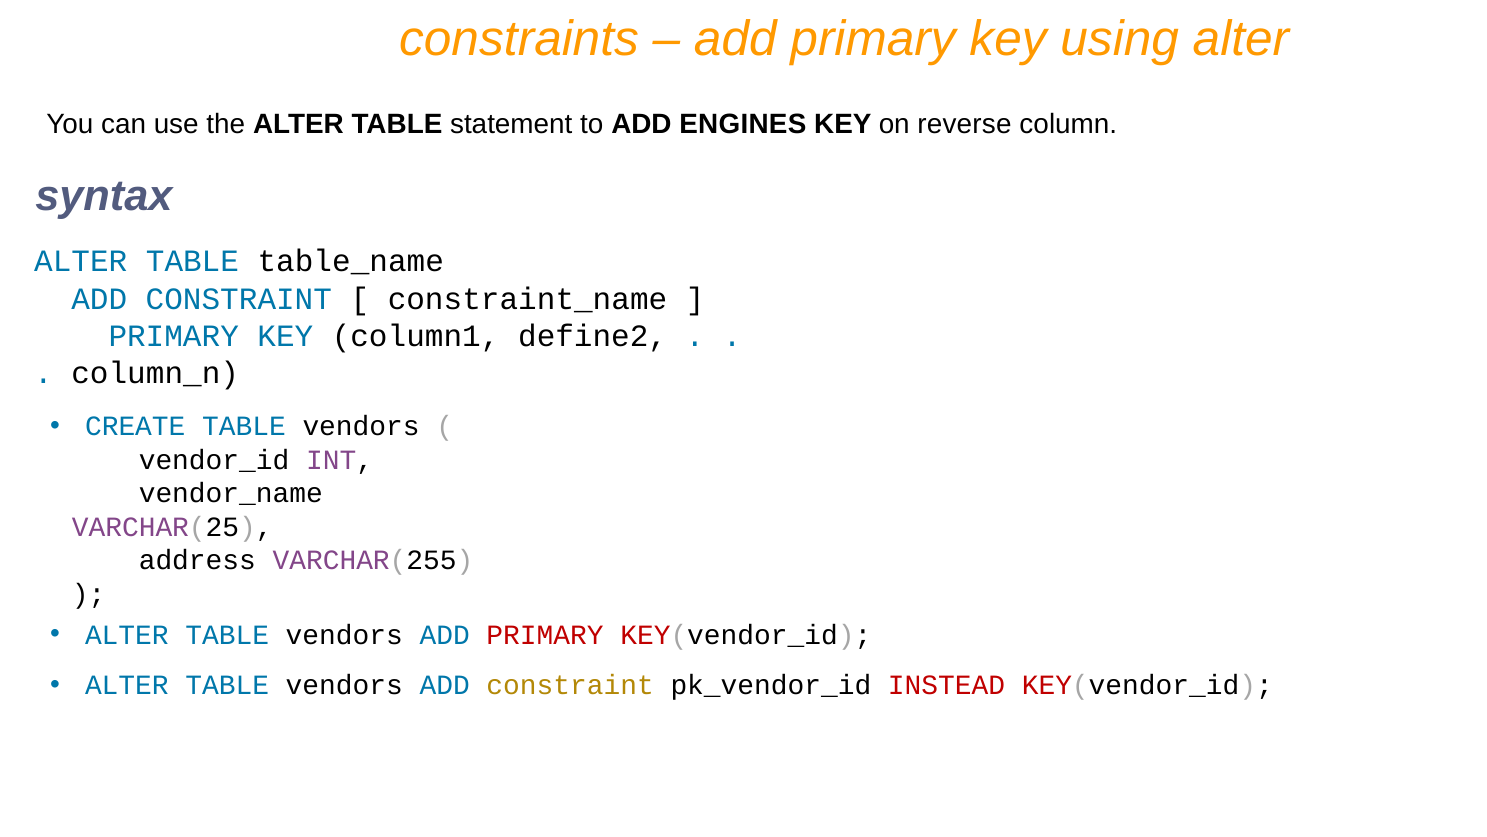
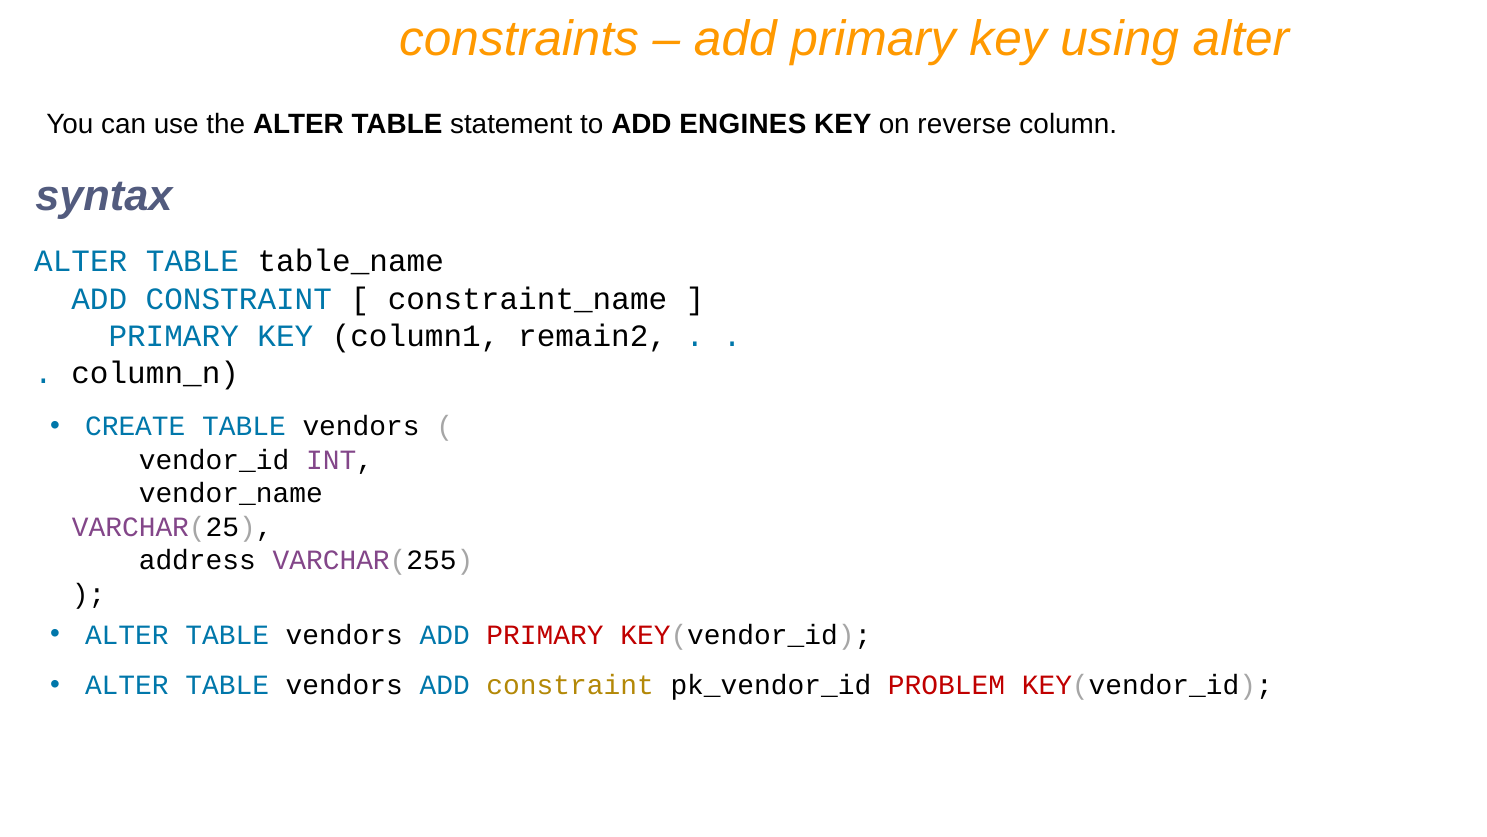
define2: define2 -> remain2
INSTEAD: INSTEAD -> PROBLEM
